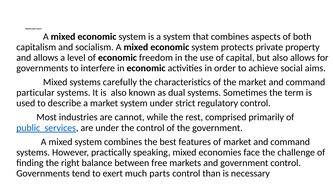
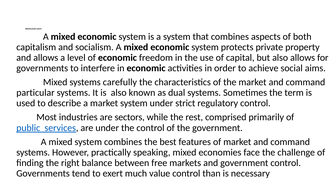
cannot: cannot -> sectors
parts: parts -> value
